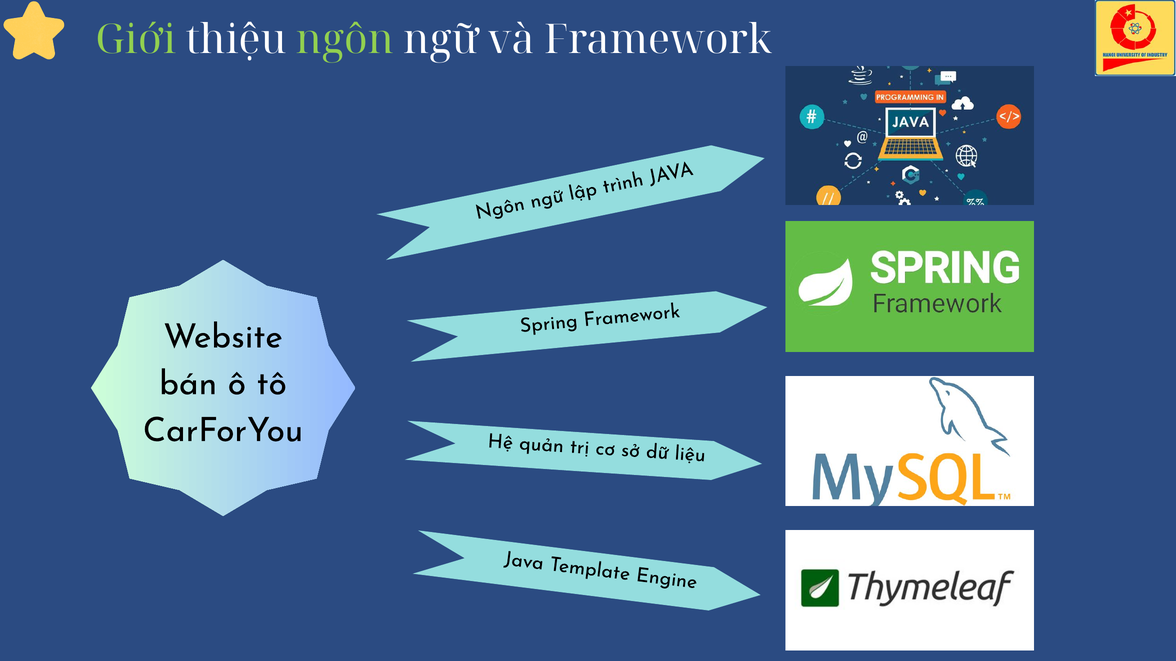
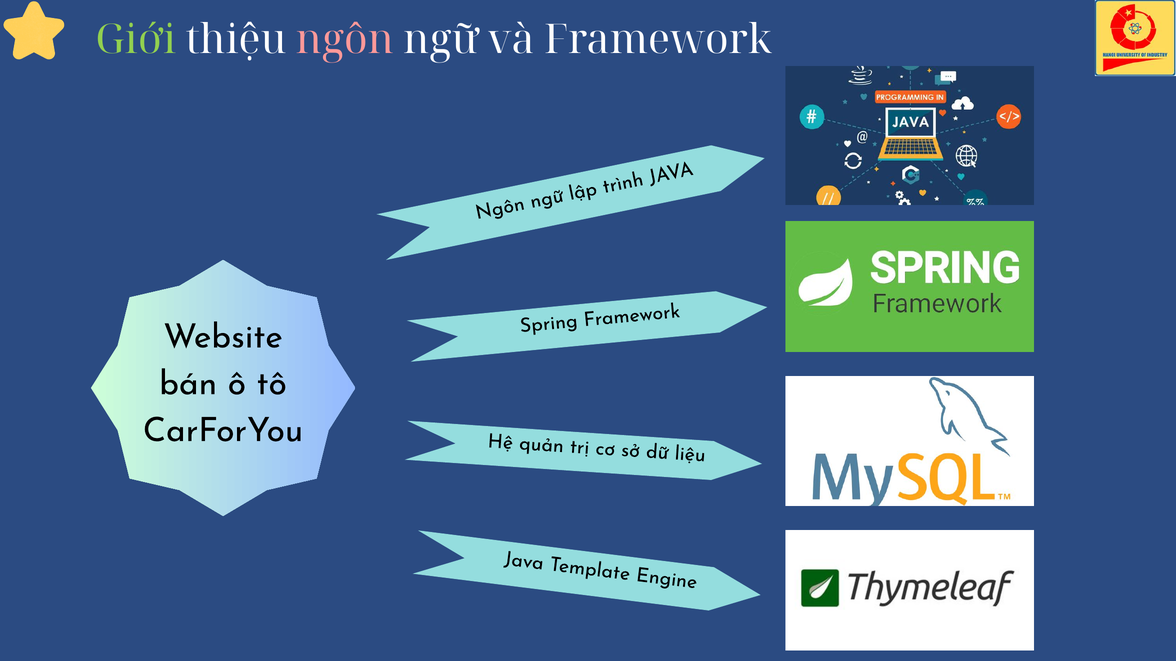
ngôn colour: light green -> pink
